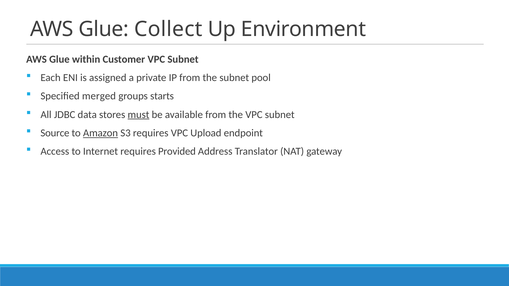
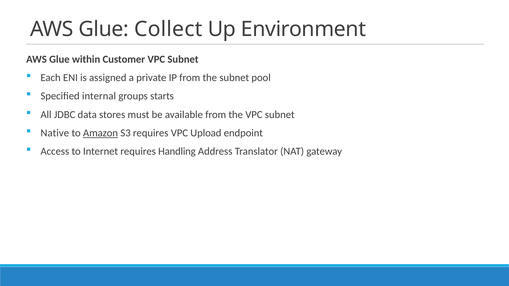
merged: merged -> internal
must underline: present -> none
Source: Source -> Native
Provided: Provided -> Handling
